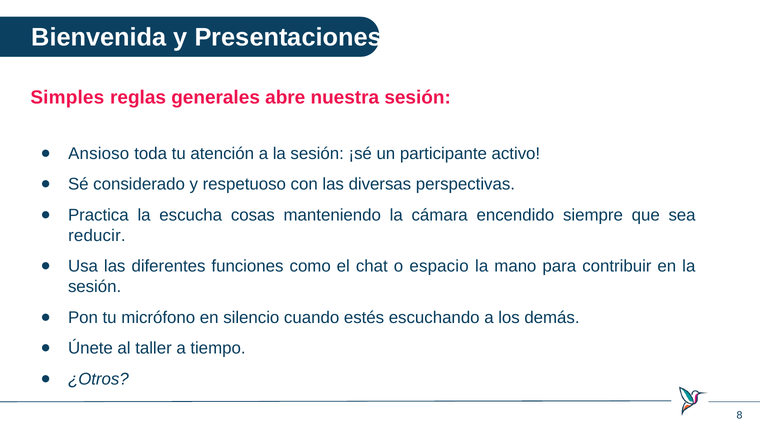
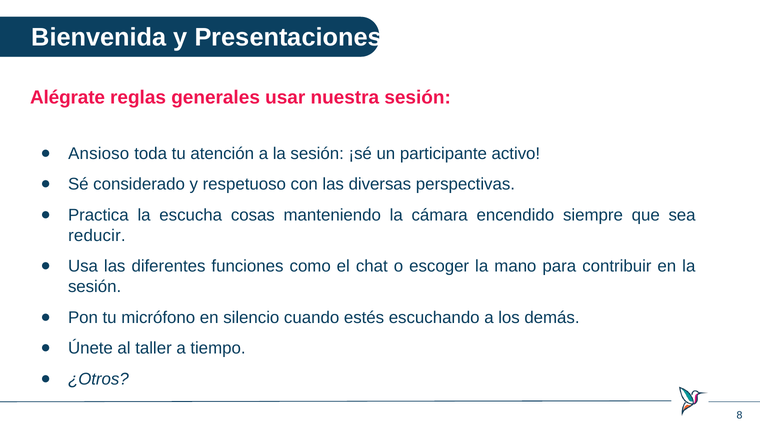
Simples: Simples -> Alégrate
abre: abre -> usar
espacio: espacio -> escoger
